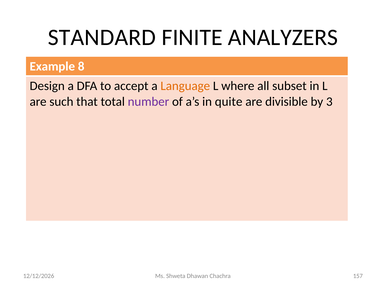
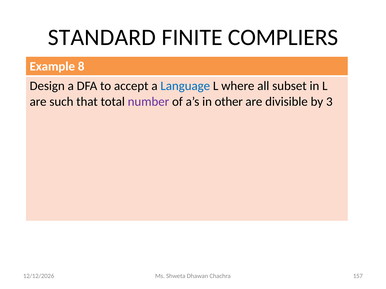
ANALYZERS: ANALYZERS -> COMPLIERS
Language colour: orange -> blue
quite: quite -> other
